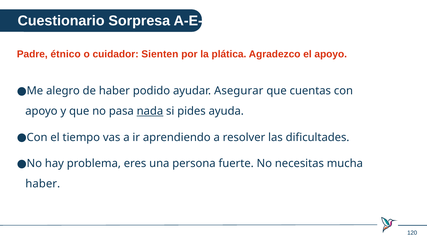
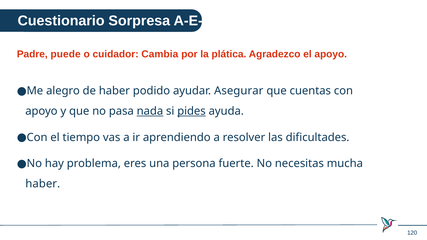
étnico: étnico -> puede
Sienten: Sienten -> Cambia
pides underline: none -> present
